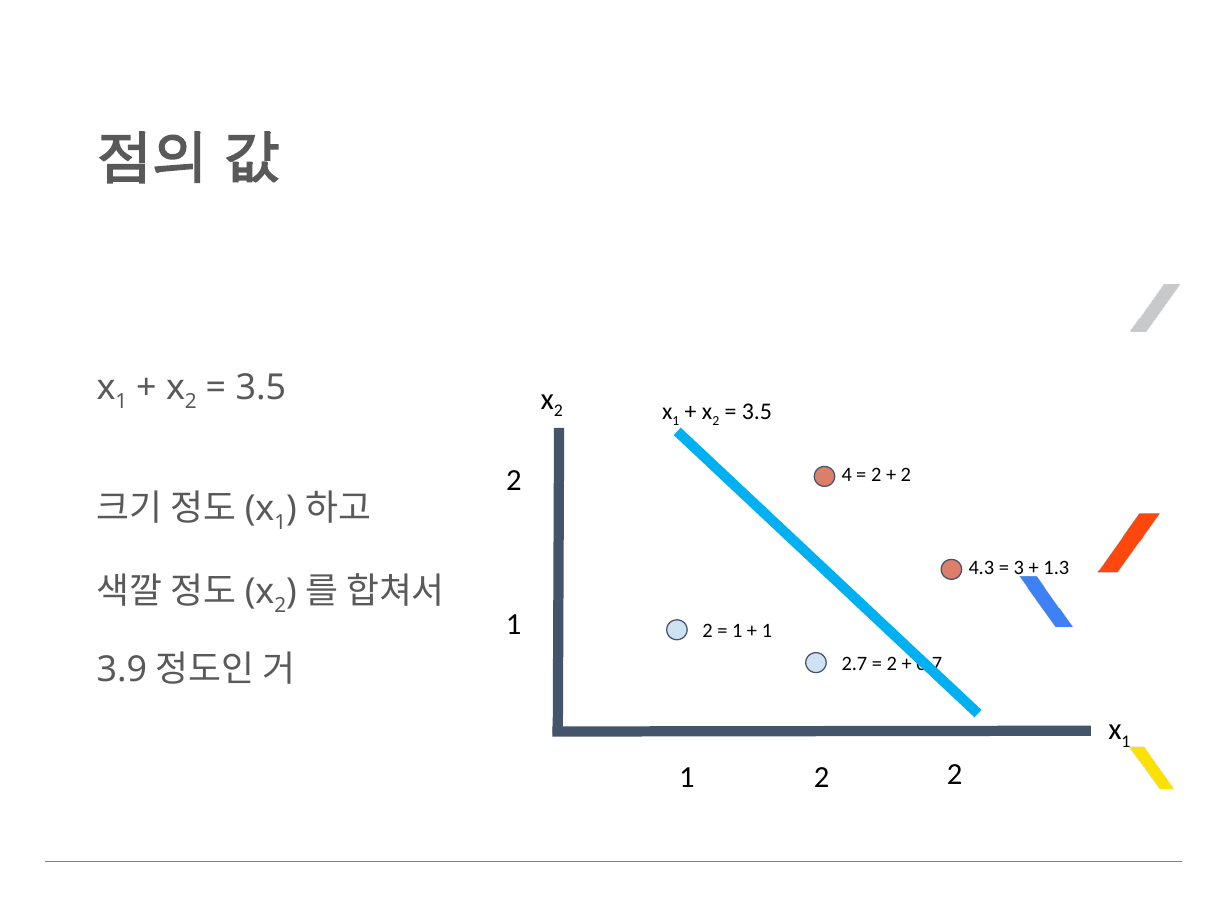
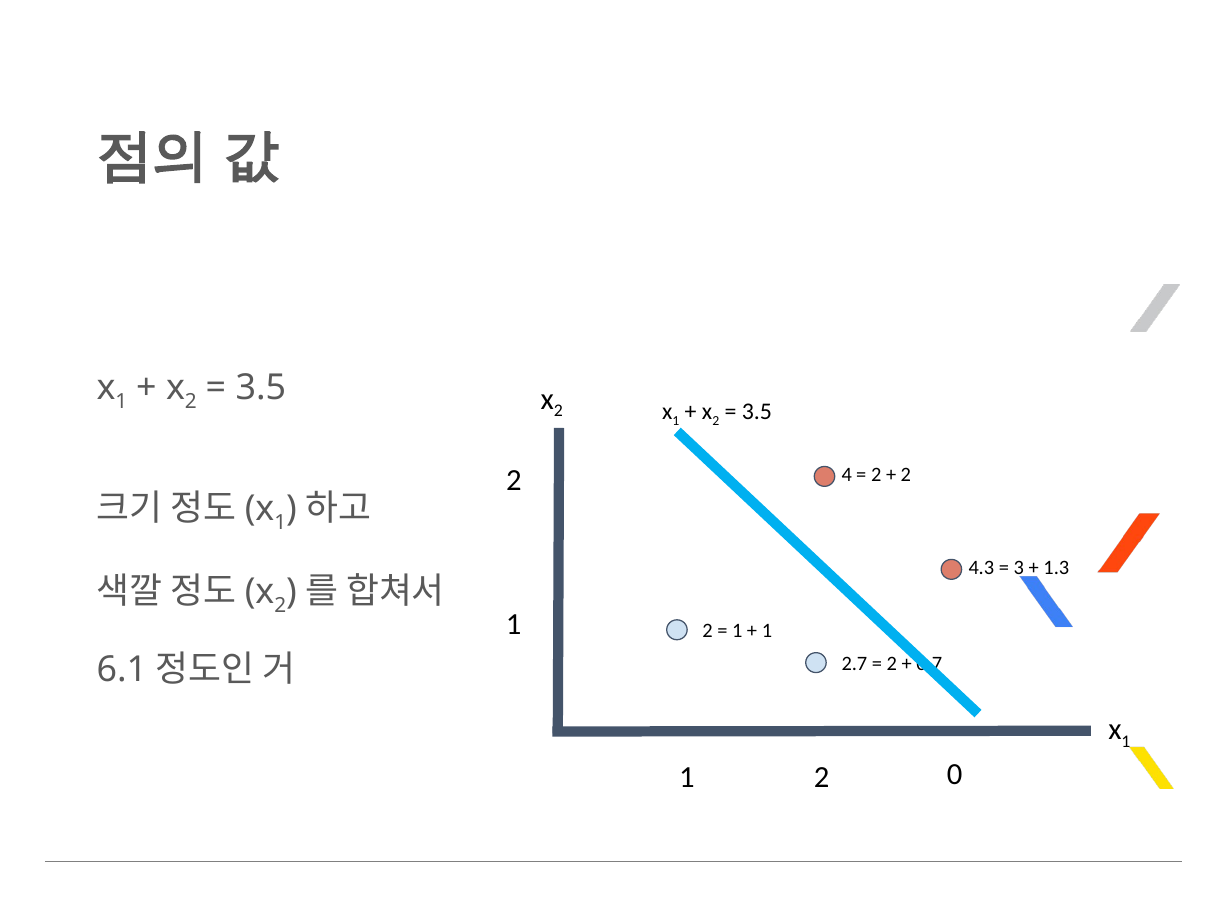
3.9: 3.9 -> 6.1
2 2: 2 -> 0
